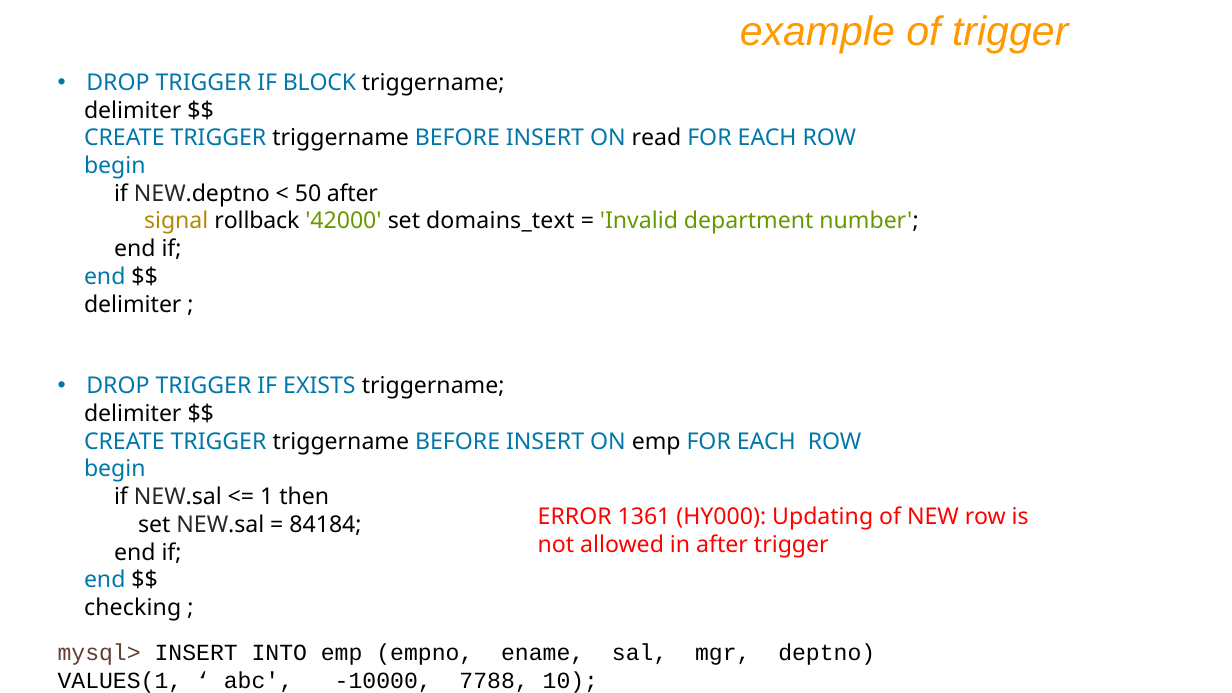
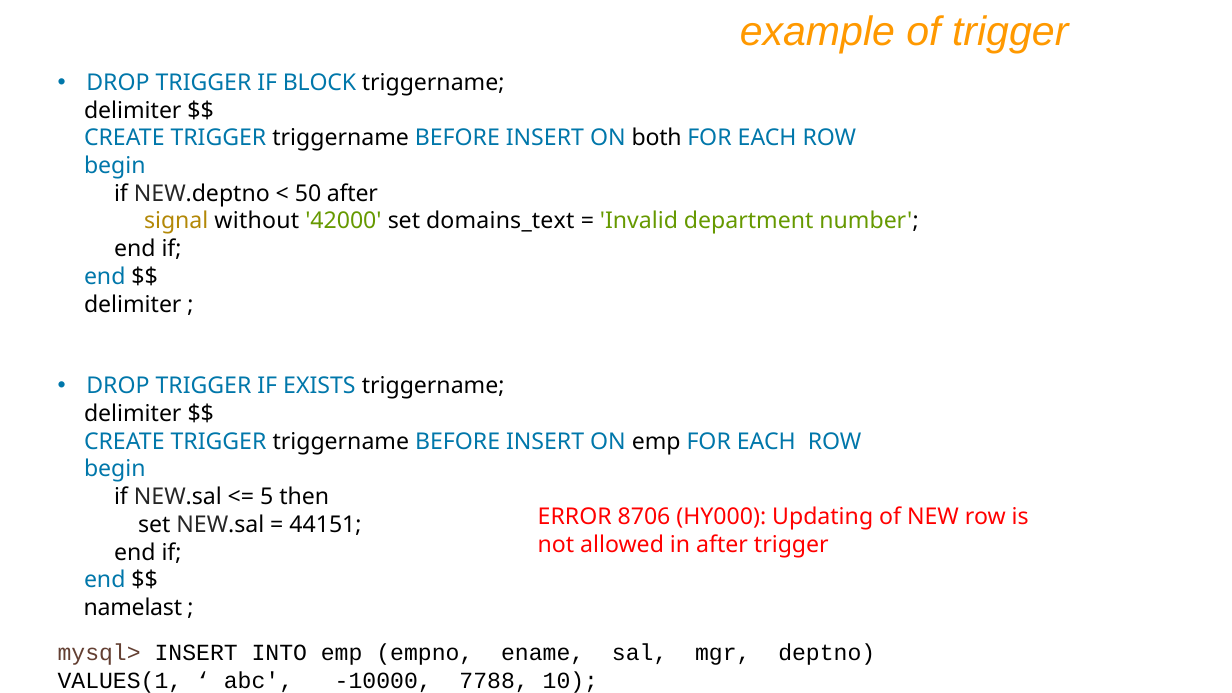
read: read -> both
rollback: rollback -> without
1: 1 -> 5
1361: 1361 -> 8706
84184: 84184 -> 44151
checking: checking -> namelast
